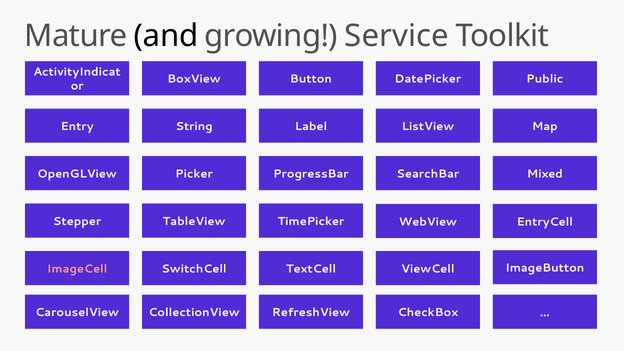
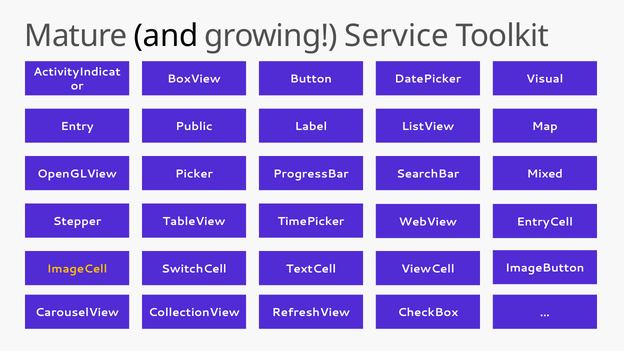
Public: Public -> Visual
String: String -> Public
ImageCell colour: pink -> yellow
